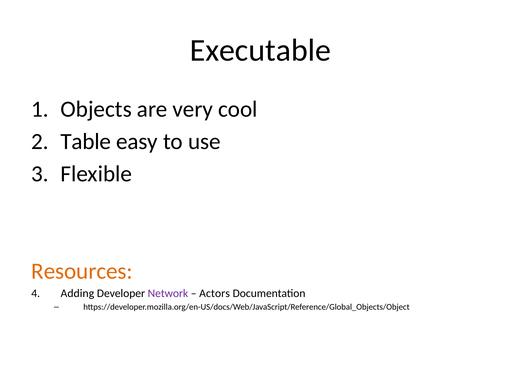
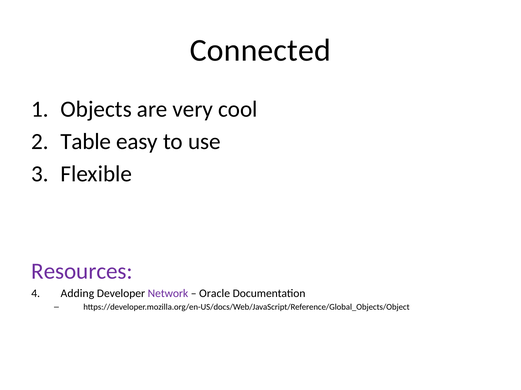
Executable: Executable -> Connected
Resources colour: orange -> purple
Actors: Actors -> Oracle
